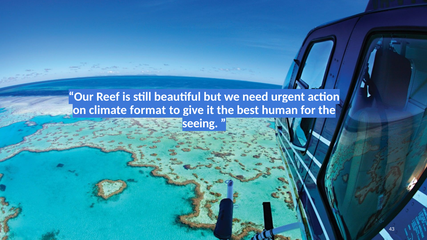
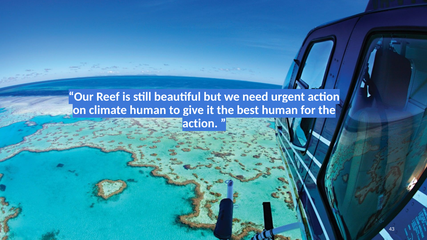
climate format: format -> human
seeing at (200, 124): seeing -> action
